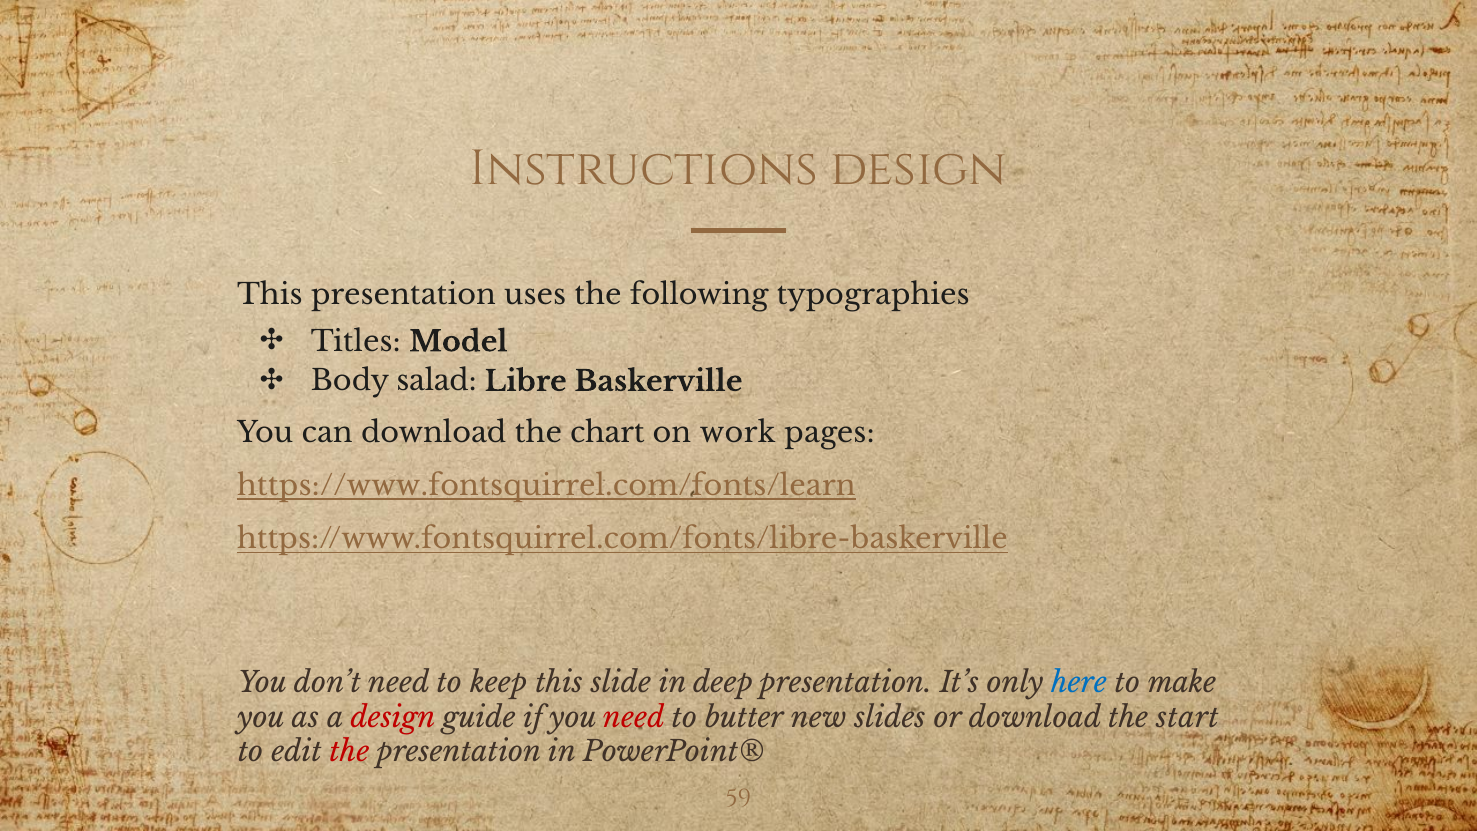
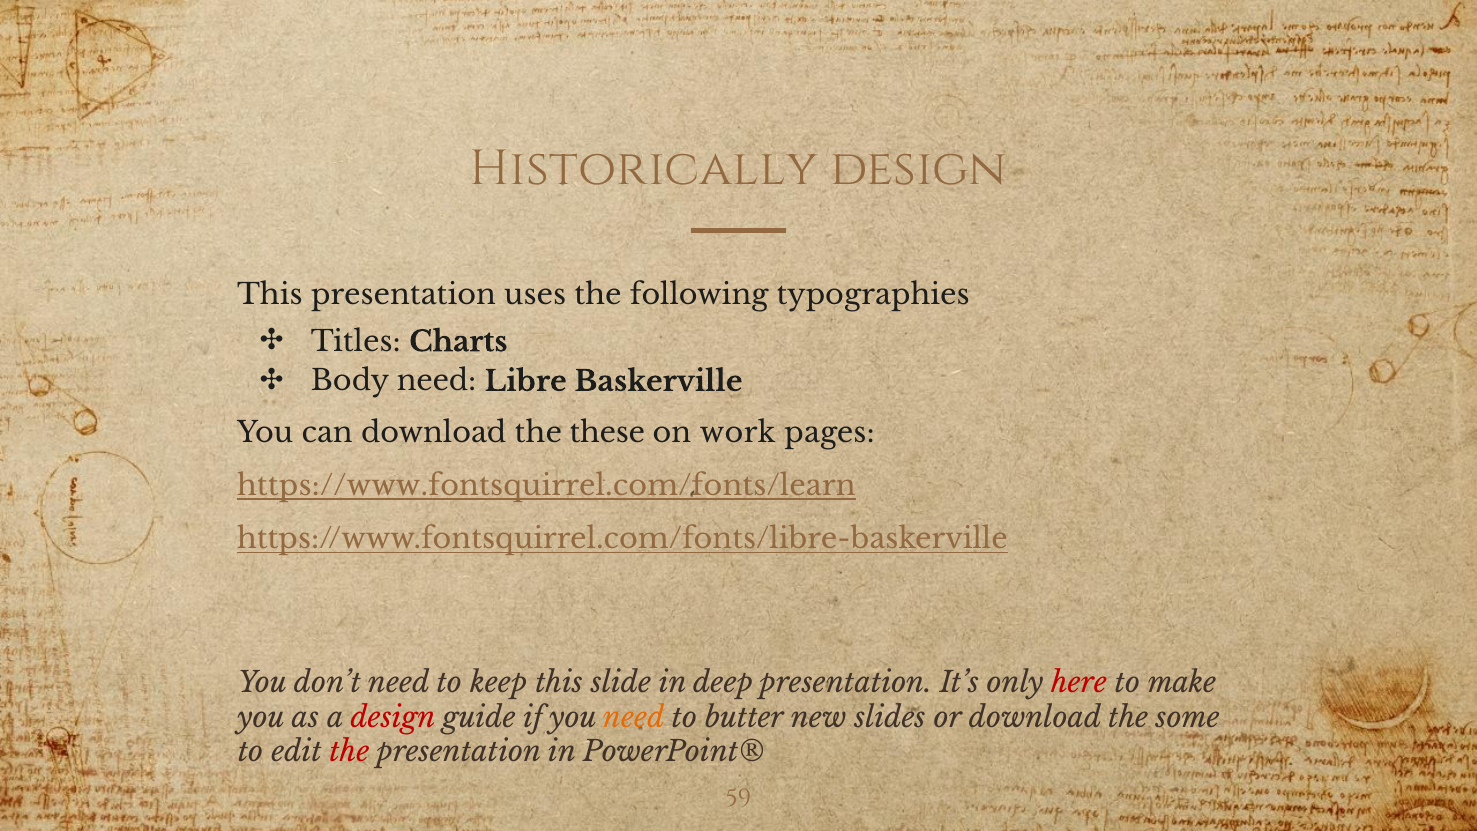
Instructions: Instructions -> Historically
Model: Model -> Charts
Body salad: salad -> need
chart: chart -> these
here colour: blue -> red
need at (634, 718) colour: red -> orange
start: start -> some
